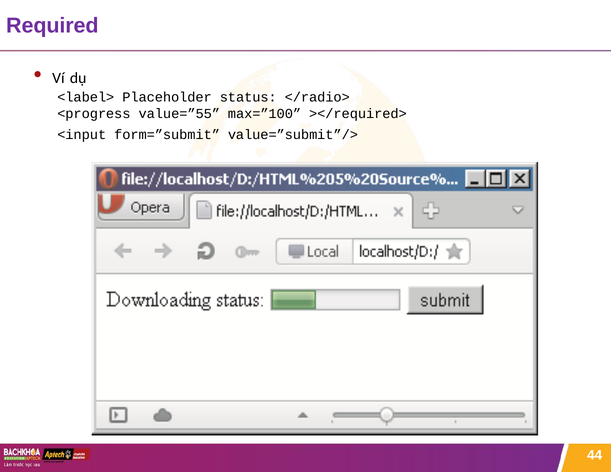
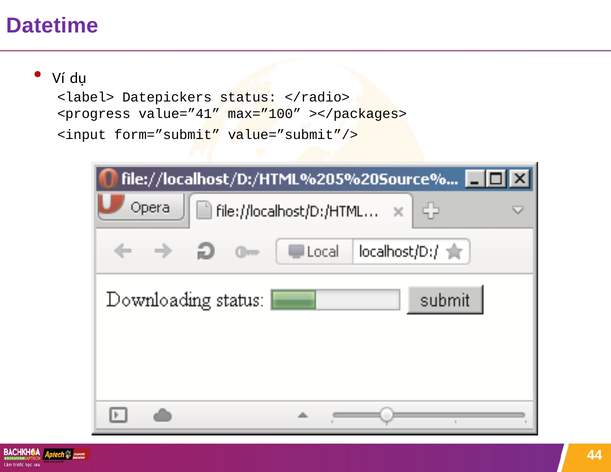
Required: Required -> Datetime
Placeholder: Placeholder -> Datepickers
value=”55: value=”55 -> value=”41
></required>: ></required> -> ></packages>
